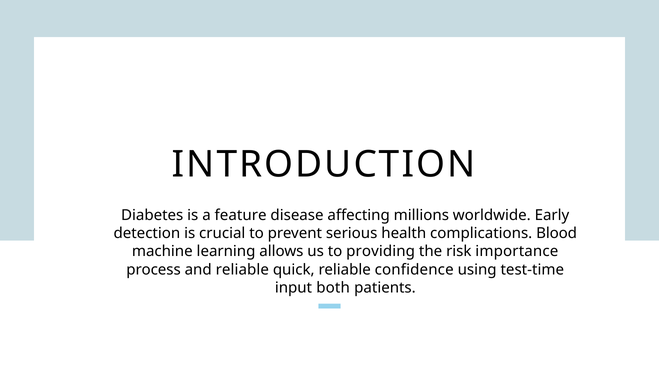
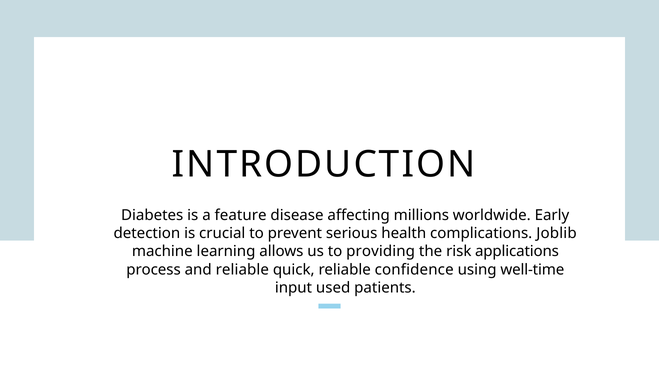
Blood: Blood -> Joblib
importance: importance -> applications
test-time: test-time -> well-time
both: both -> used
